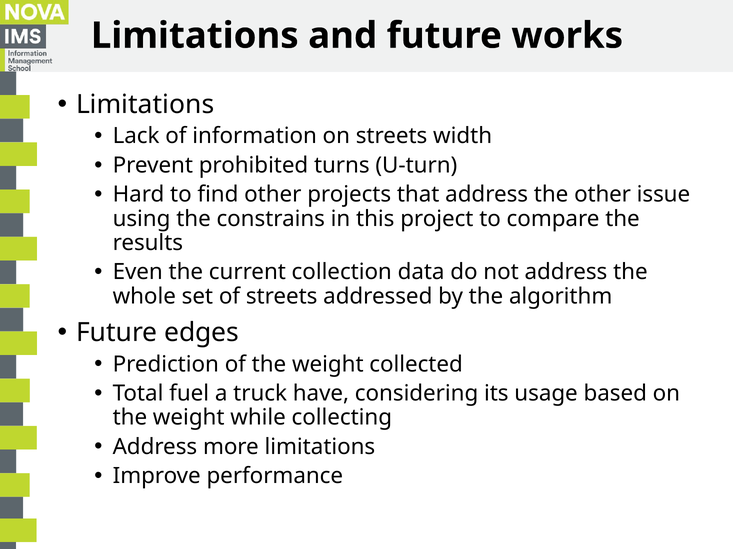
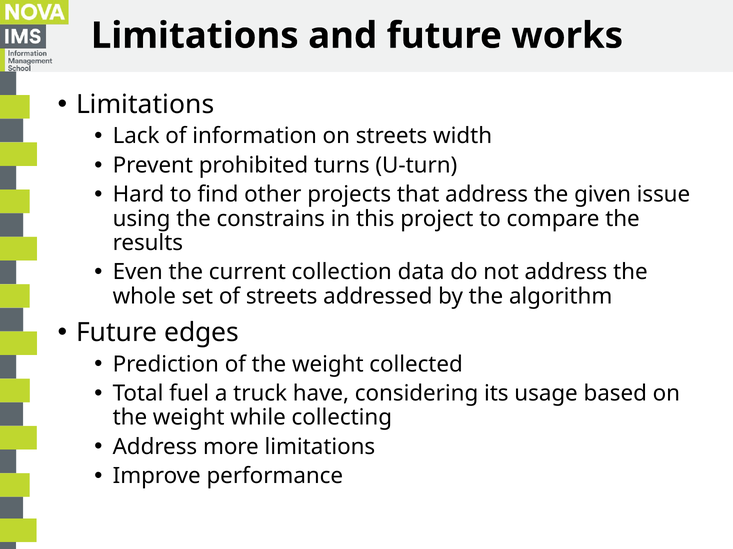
the other: other -> given
